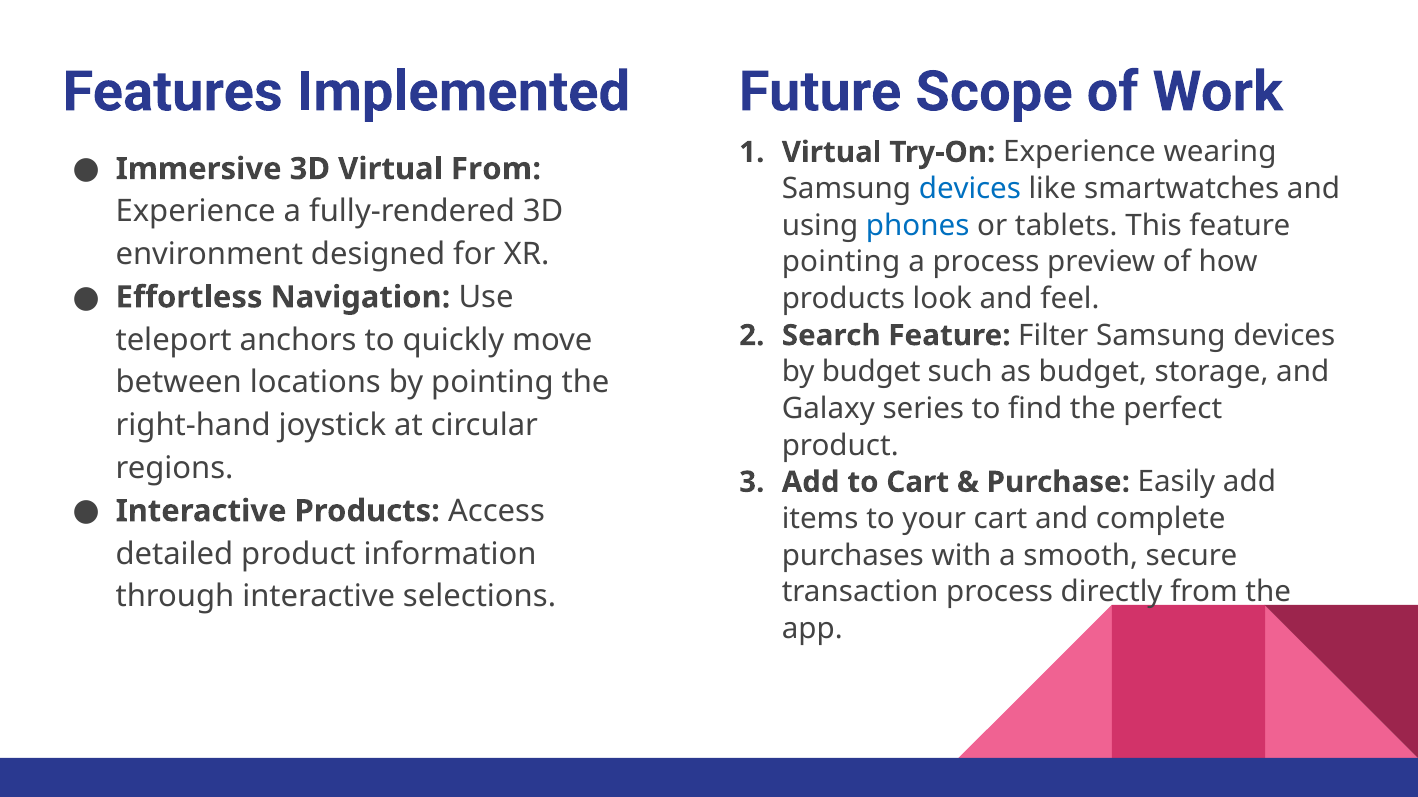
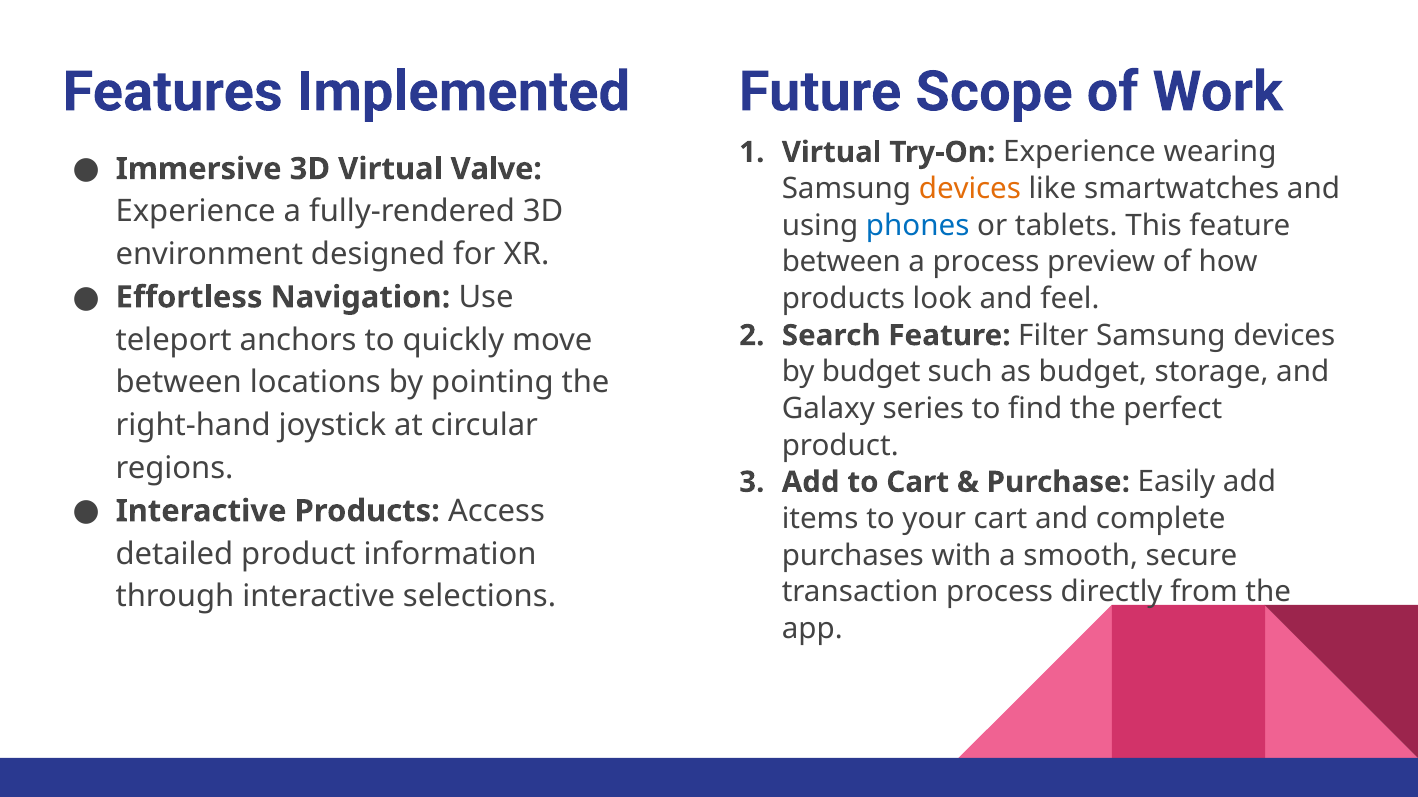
Virtual From: From -> Valve
devices at (970, 189) colour: blue -> orange
pointing at (841, 262): pointing -> between
